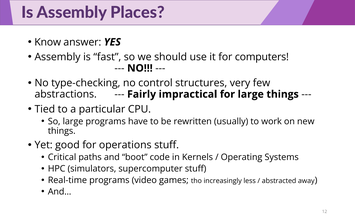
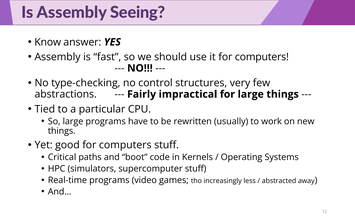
Places: Places -> Seeing
good for operations: operations -> computers
